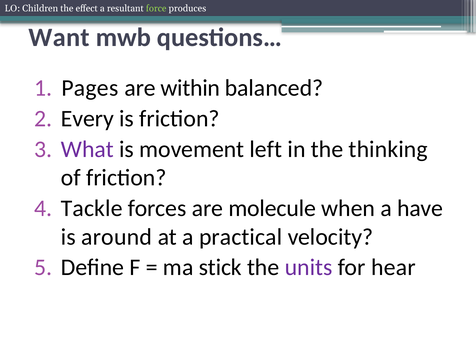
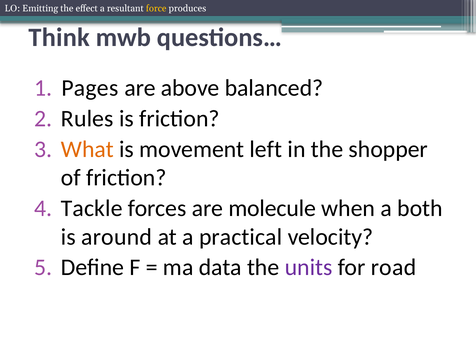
Children: Children -> Emitting
force colour: light green -> yellow
Want: Want -> Think
within: within -> above
Every: Every -> Rules
What colour: purple -> orange
thinking: thinking -> shopper
have: have -> both
stick: stick -> data
hear: hear -> road
